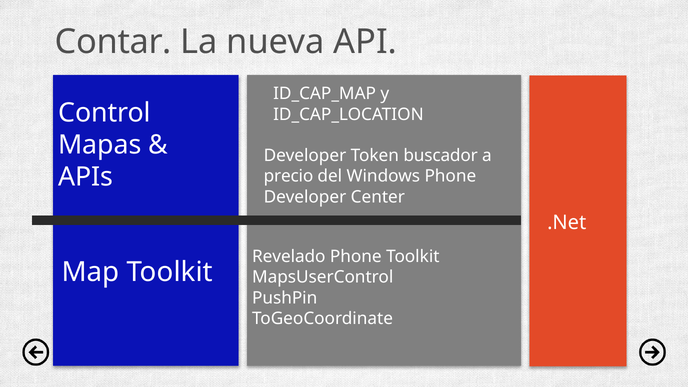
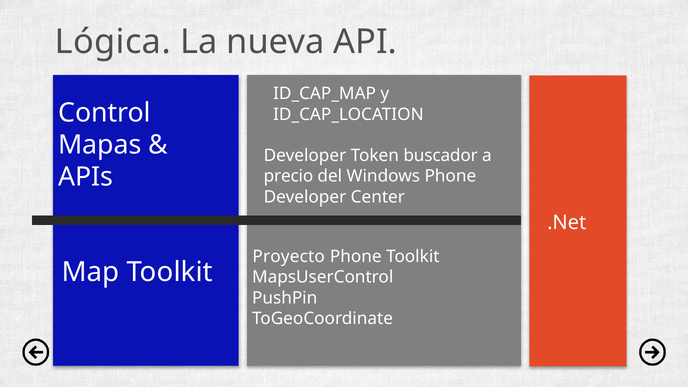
Contar: Contar -> Lógica
Revelado: Revelado -> Proyecto
